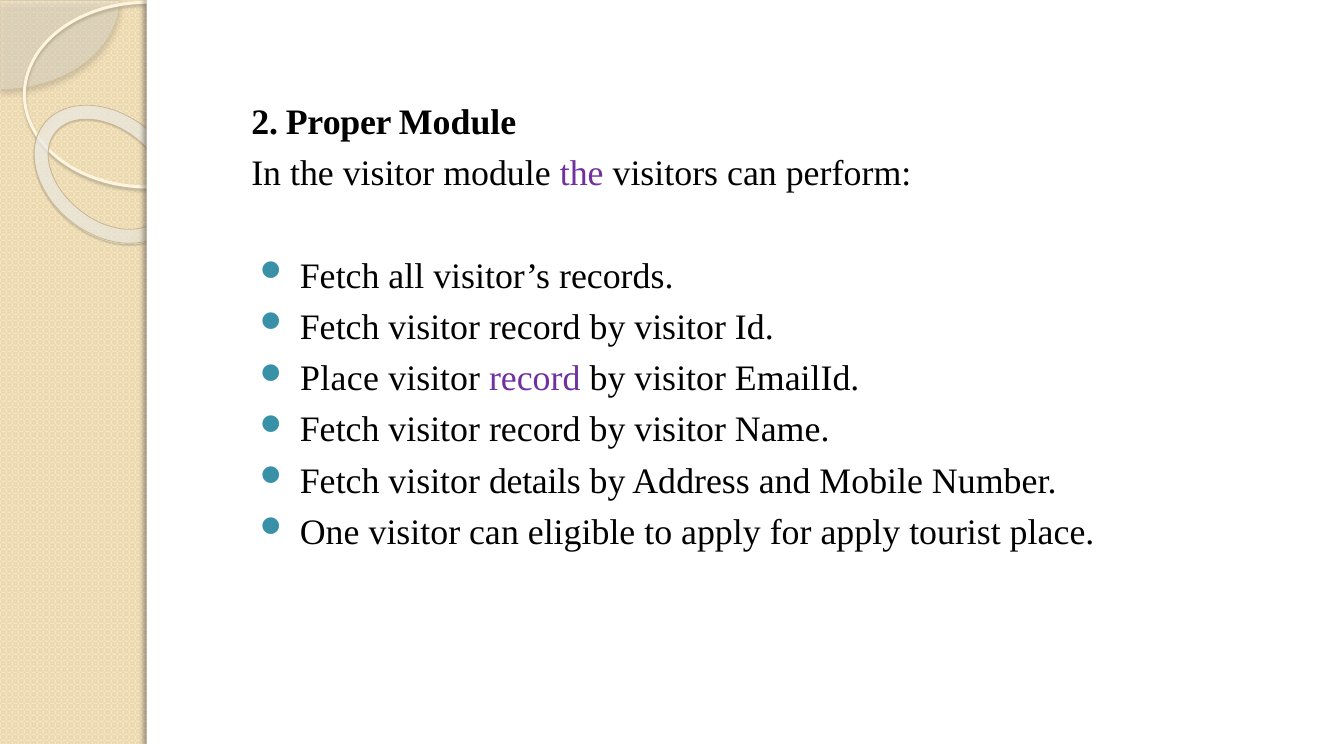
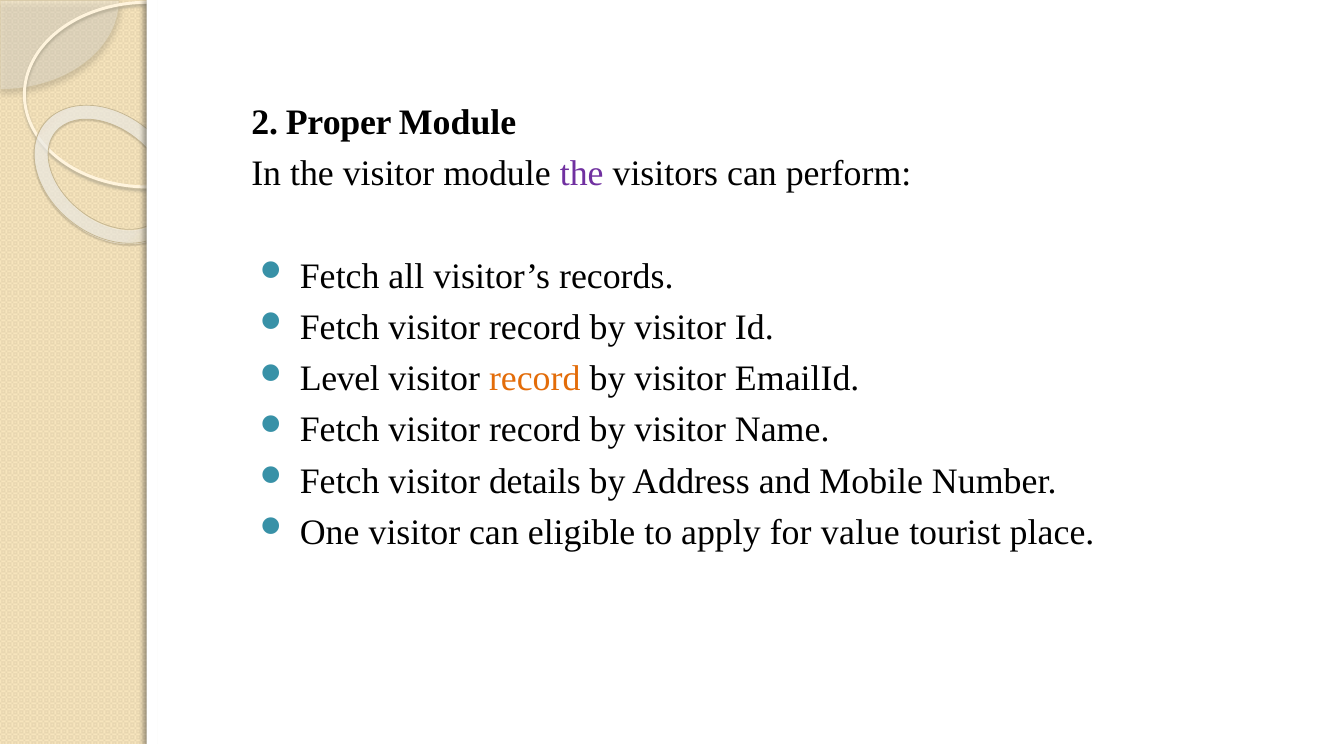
Place at (340, 379): Place -> Level
record at (535, 379) colour: purple -> orange
for apply: apply -> value
